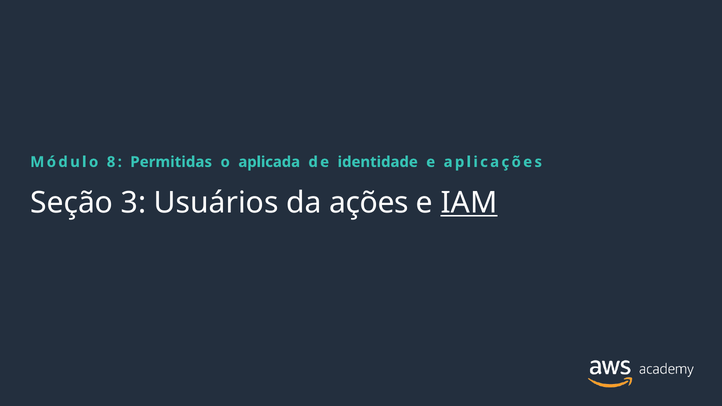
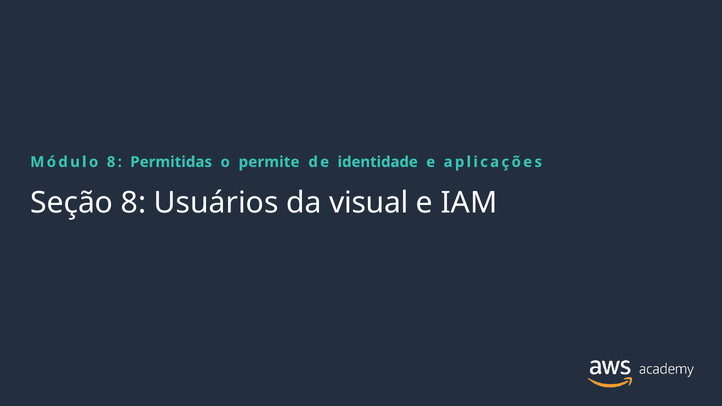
aplicada: aplicada -> permite
Seção 3: 3 -> 8
ações: ações -> visual
IAM underline: present -> none
